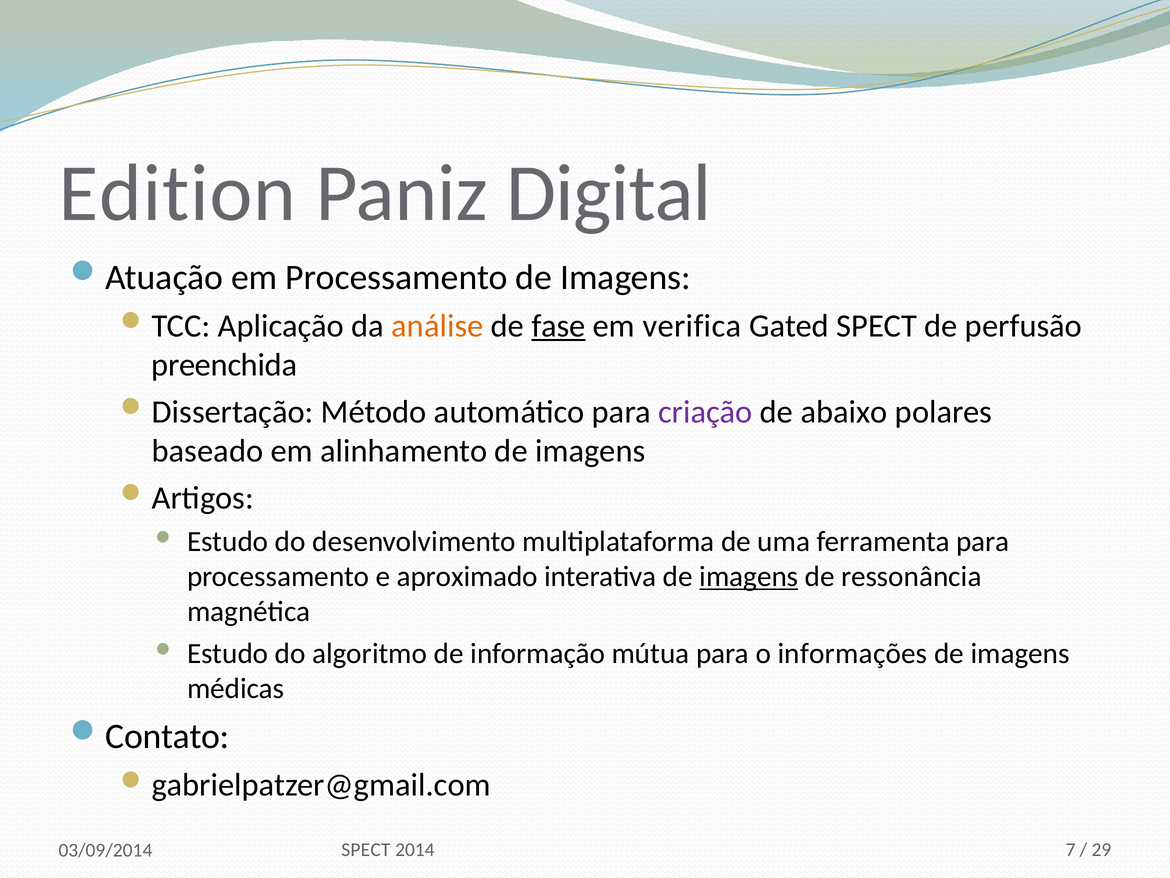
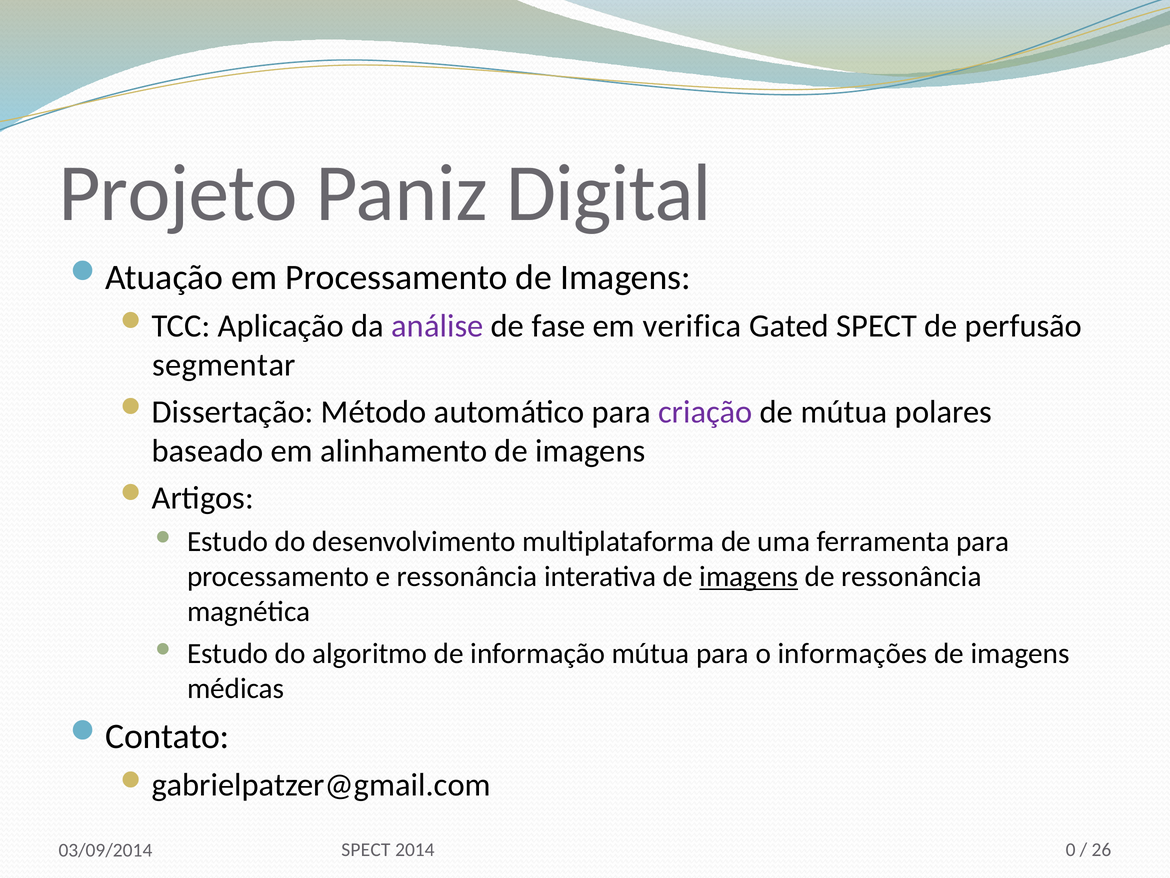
Edition: Edition -> Projeto
análise colour: orange -> purple
fase underline: present -> none
preenchida: preenchida -> segmentar
de abaixo: abaixo -> mútua
e aproximado: aproximado -> ressonância
7: 7 -> 0
29: 29 -> 26
